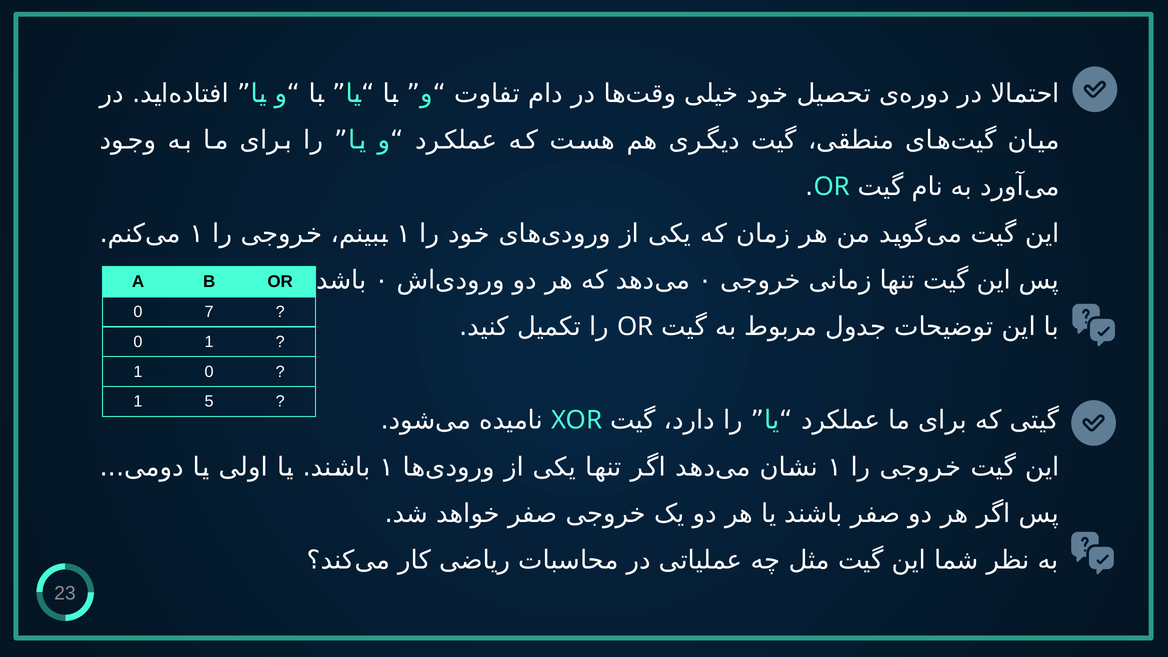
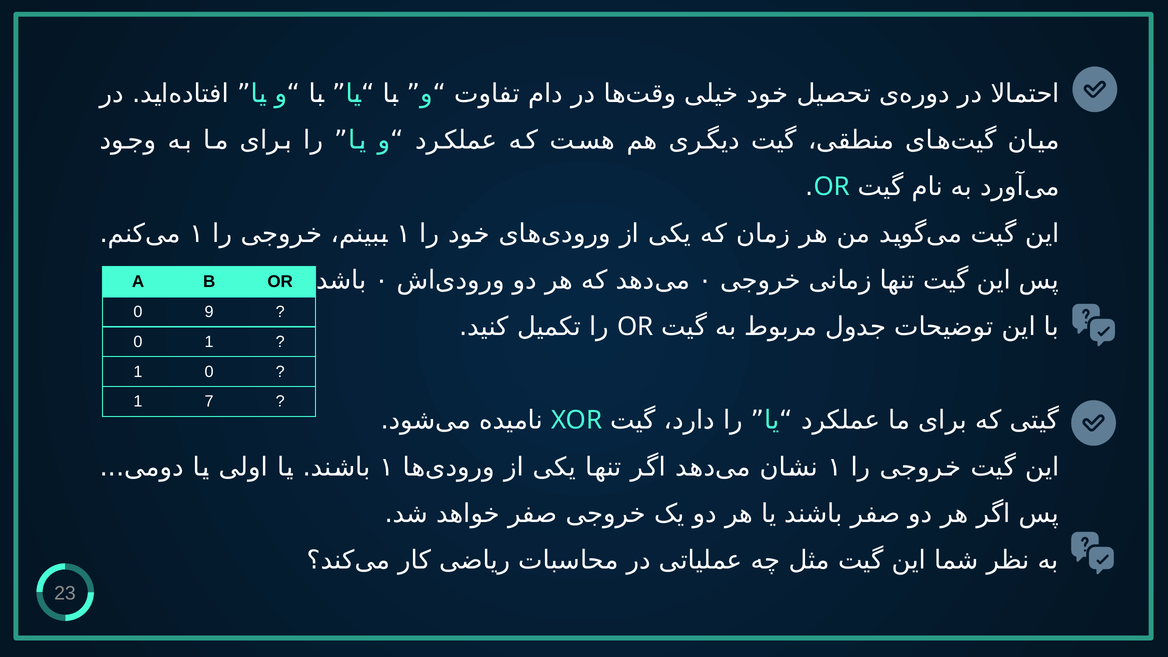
7: 7 -> 9
5: 5 -> 7
